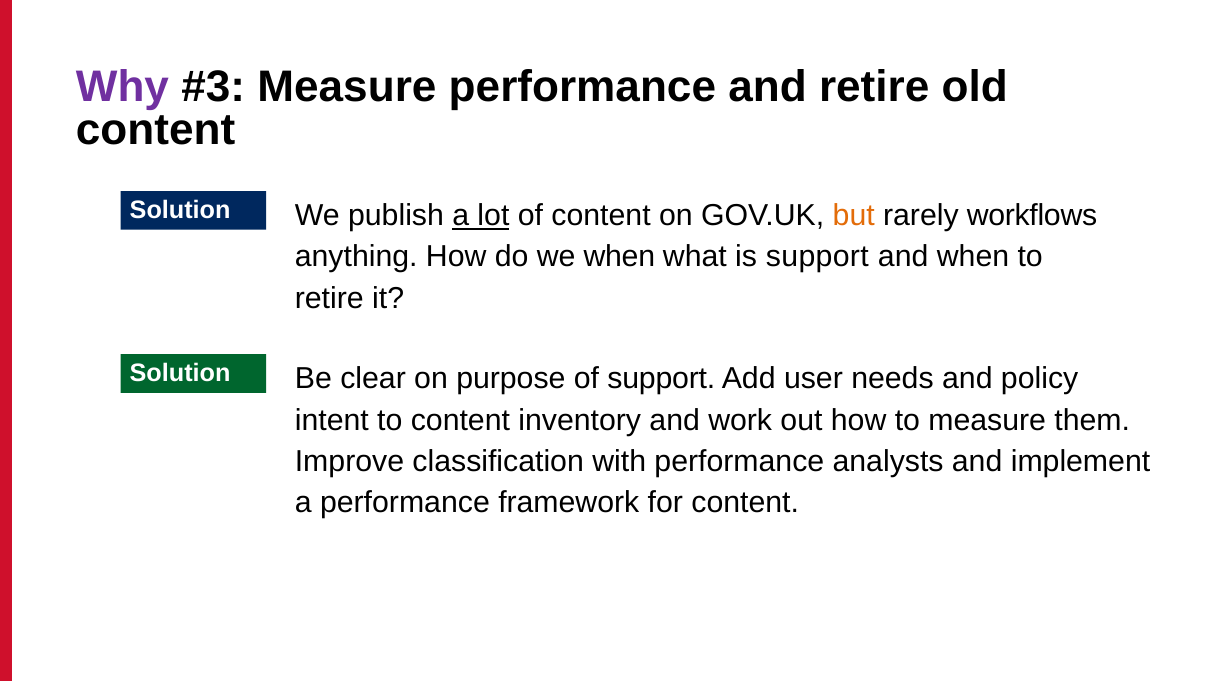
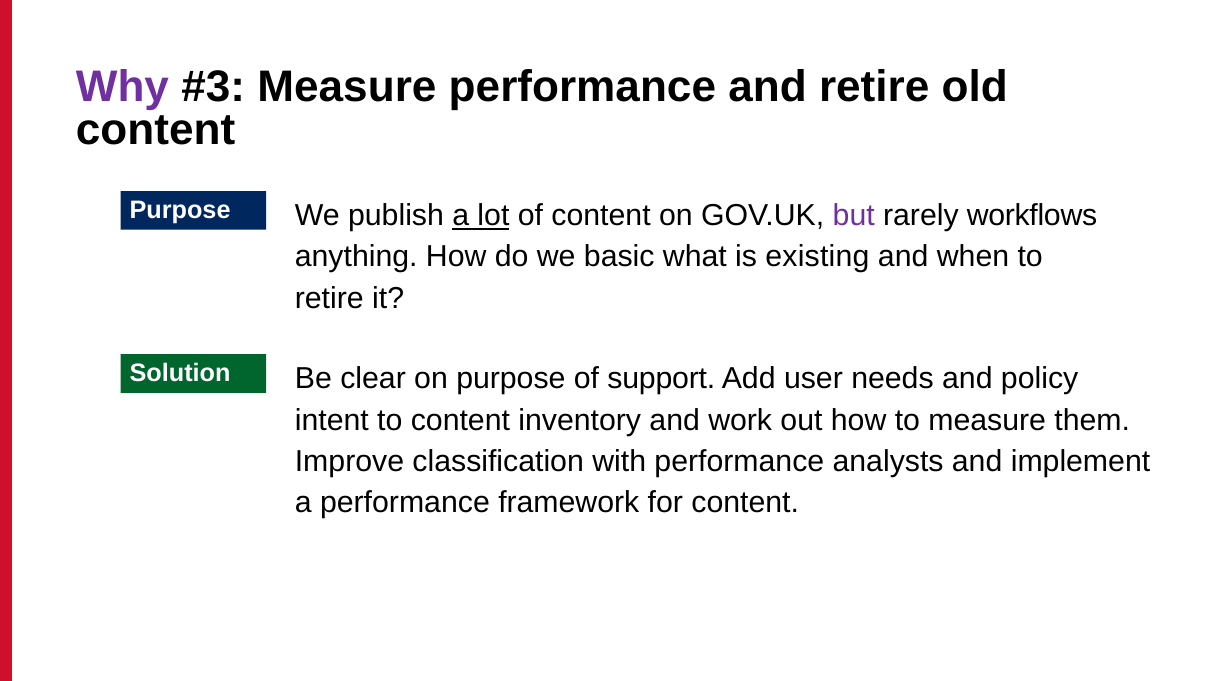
Solution at (180, 210): Solution -> Purpose
but colour: orange -> purple
we when: when -> basic
is support: support -> existing
